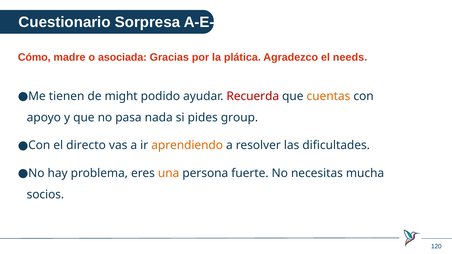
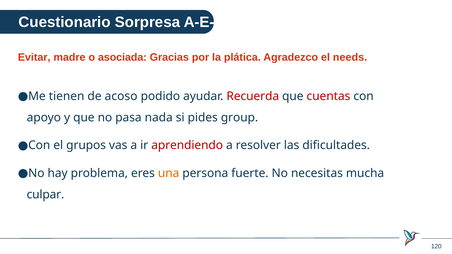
Cómo: Cómo -> Evitar
might: might -> acoso
cuentas colour: orange -> red
directo: directo -> grupos
aprendiendo colour: orange -> red
socios: socios -> culpar
